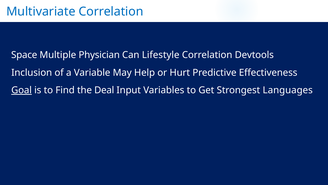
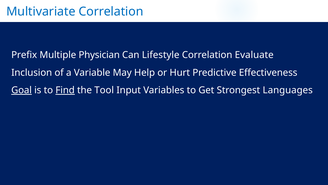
Space: Space -> Prefix
Devtools: Devtools -> Evaluate
Find underline: none -> present
Deal: Deal -> Tool
